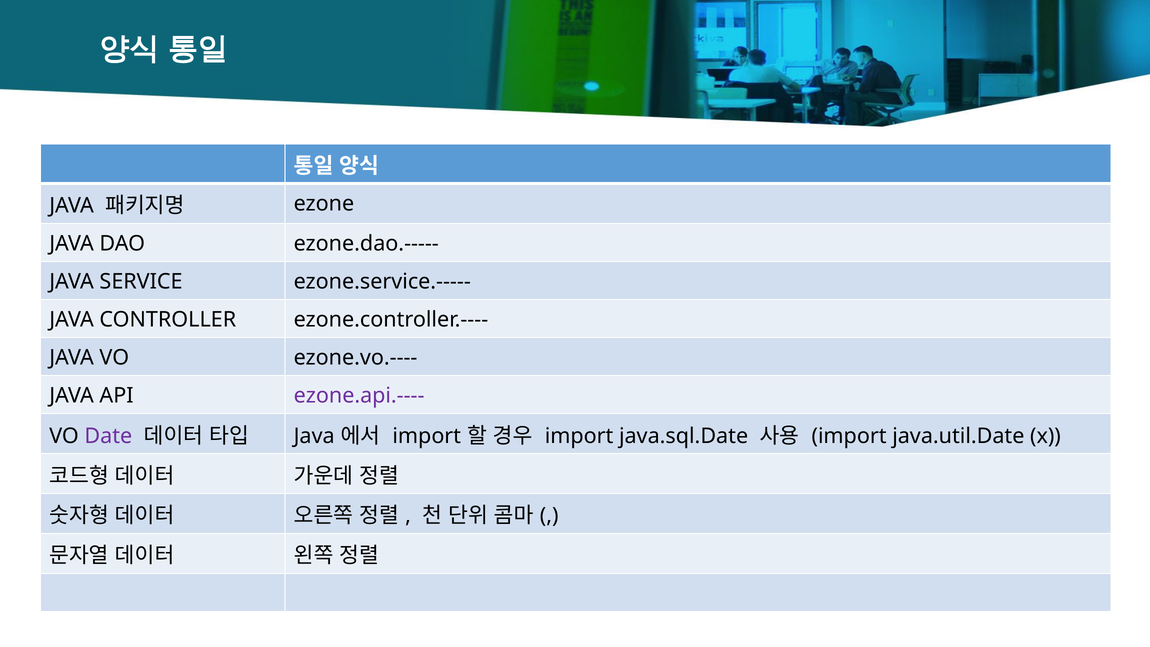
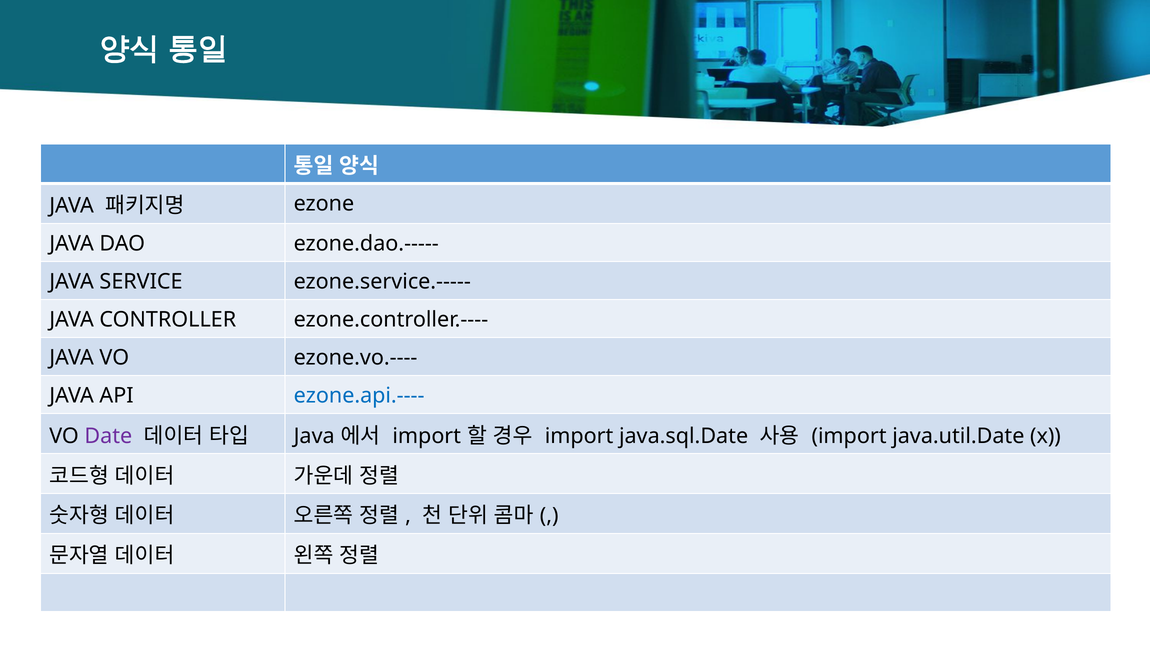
ezone.api.---- colour: purple -> blue
